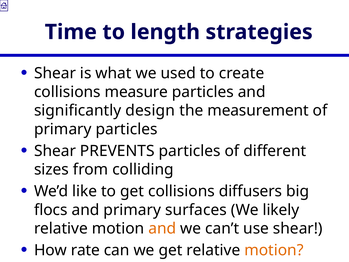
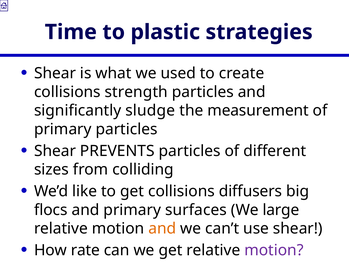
length: length -> plastic
measure: measure -> strength
design: design -> sludge
likely: likely -> large
motion at (274, 250) colour: orange -> purple
